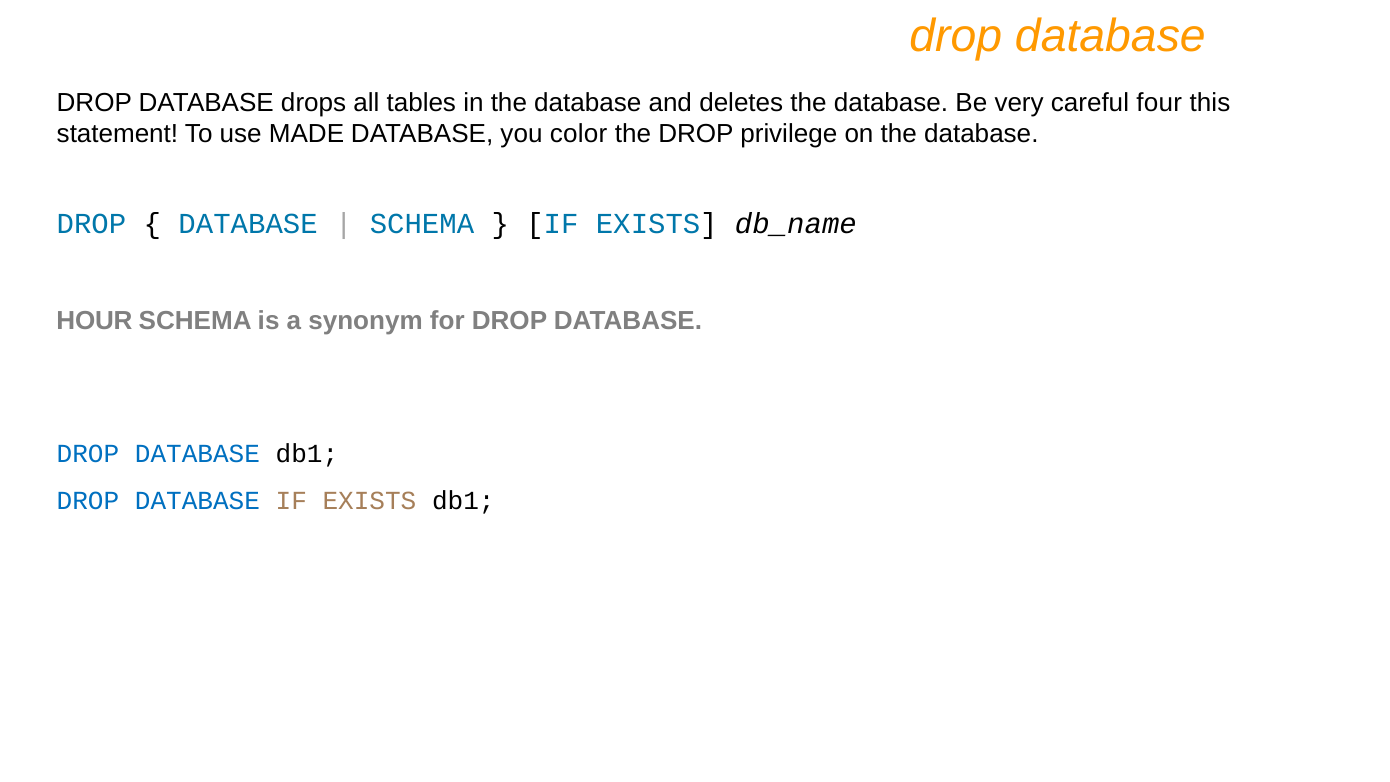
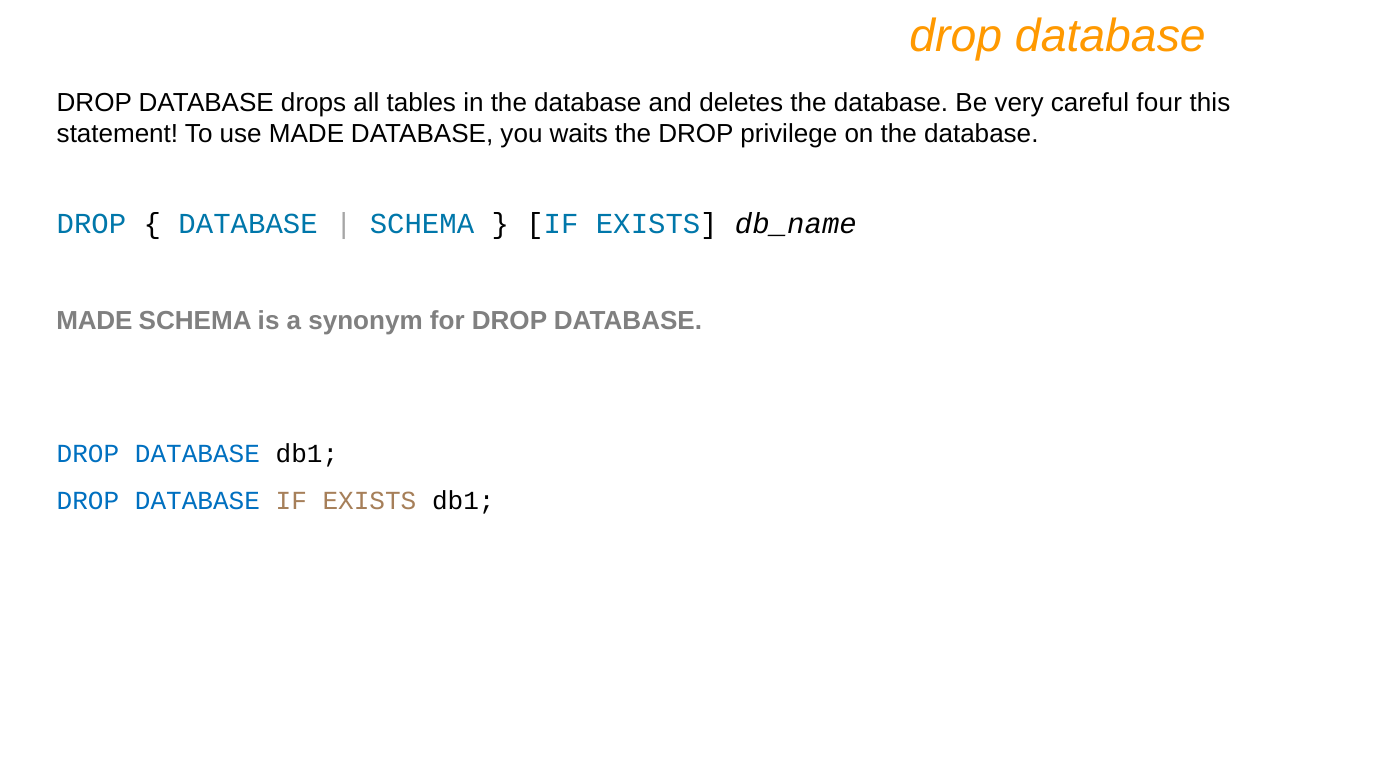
color: color -> waits
HOUR at (94, 321): HOUR -> MADE
